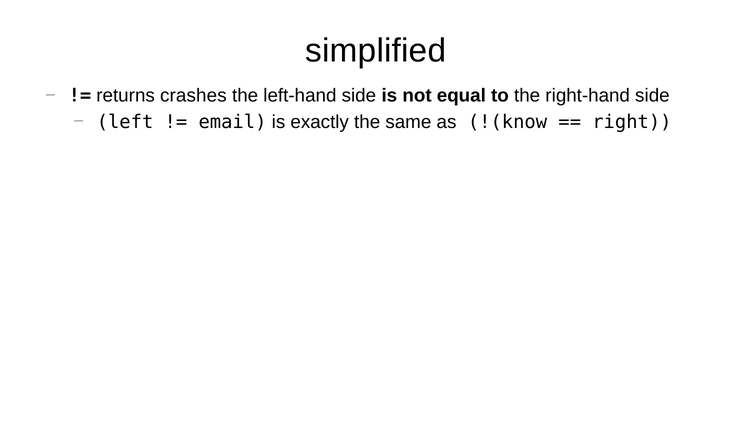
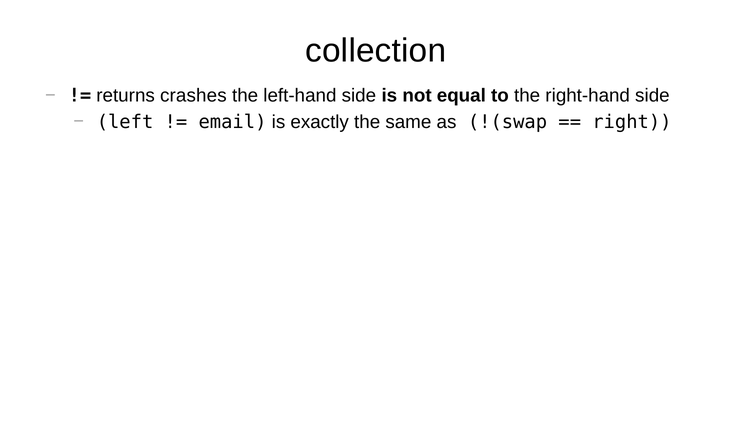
simplified: simplified -> collection
!(know: !(know -> !(swap
